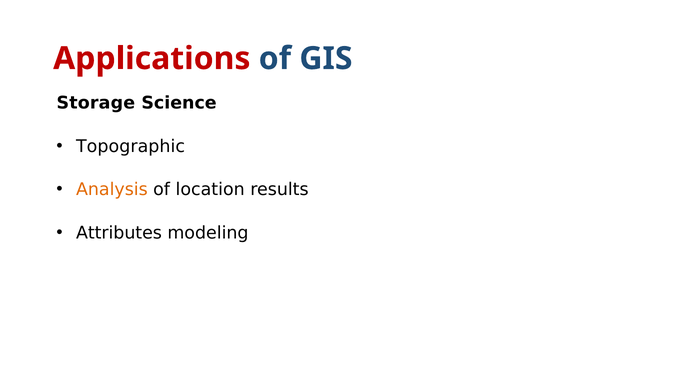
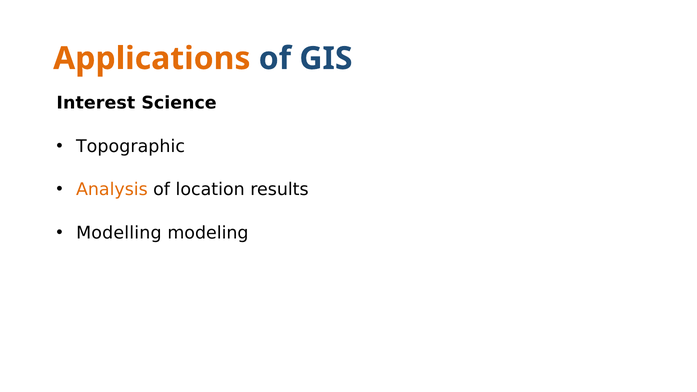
Applications colour: red -> orange
Storage: Storage -> Interest
Attributes: Attributes -> Modelling
